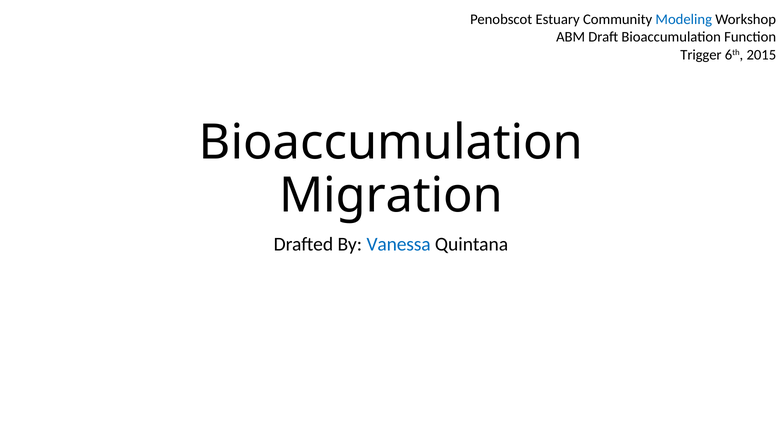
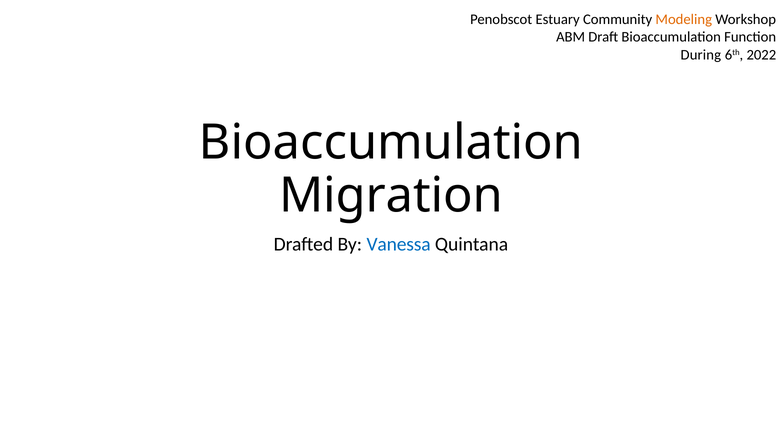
Modeling colour: blue -> orange
Trigger: Trigger -> During
2015: 2015 -> 2022
